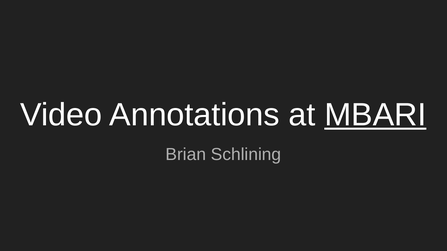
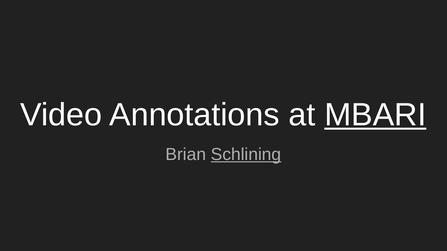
Schlining underline: none -> present
